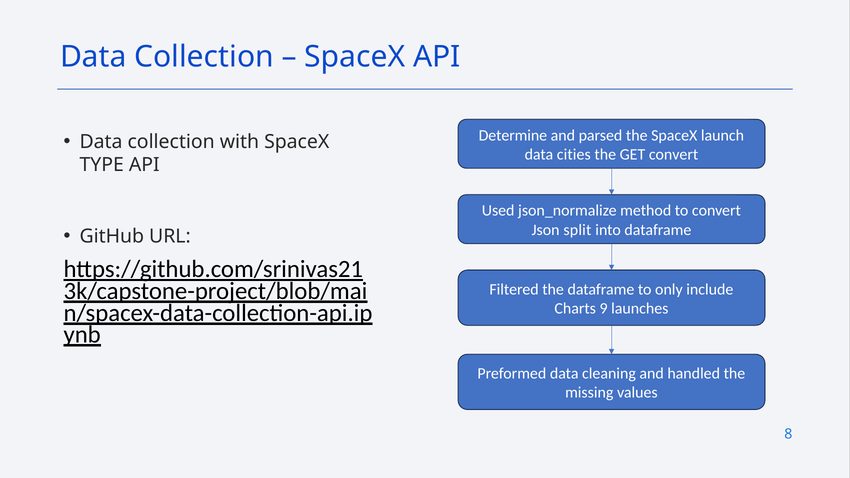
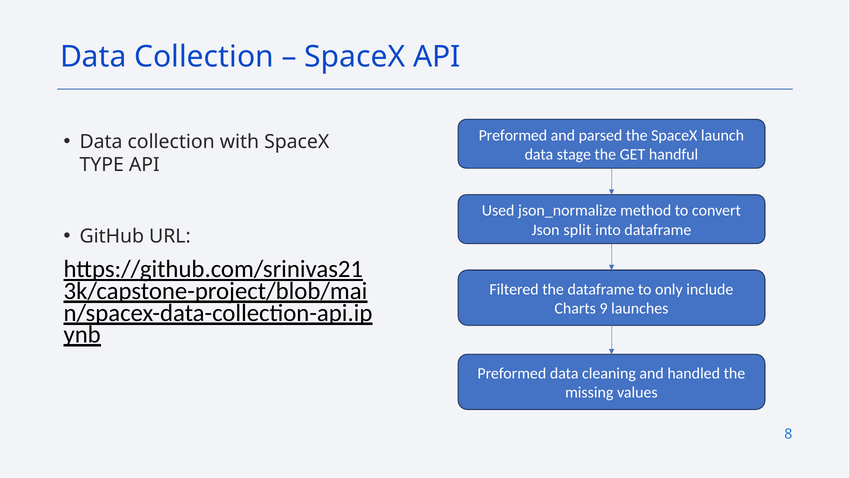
Determine at (513, 135): Determine -> Preformed
cities: cities -> stage
GET convert: convert -> handful
